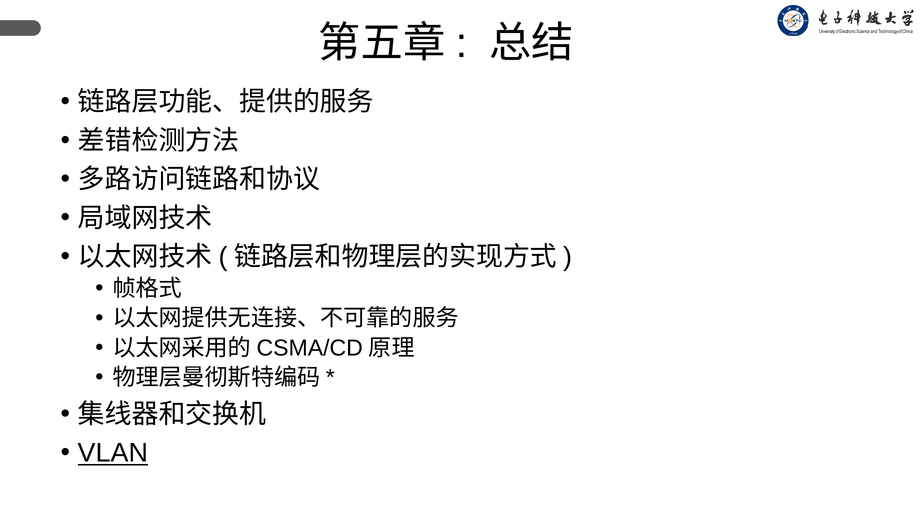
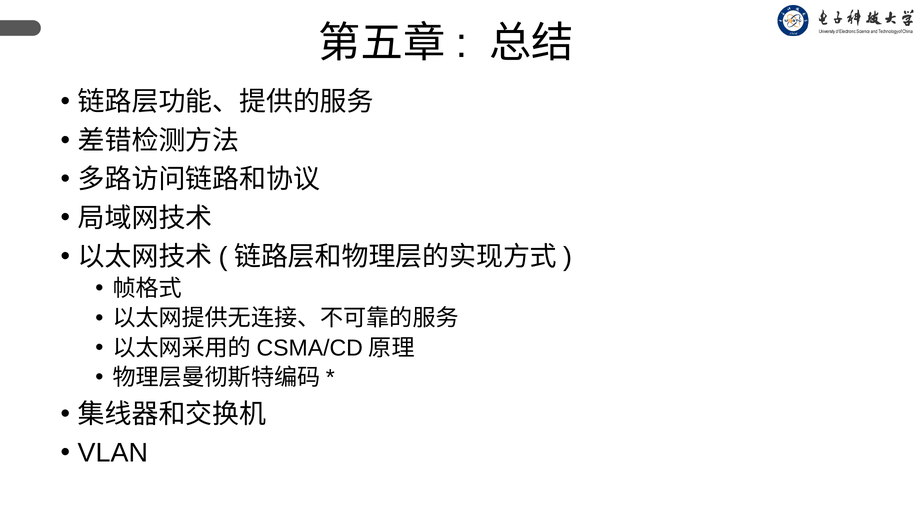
VLAN underline: present -> none
